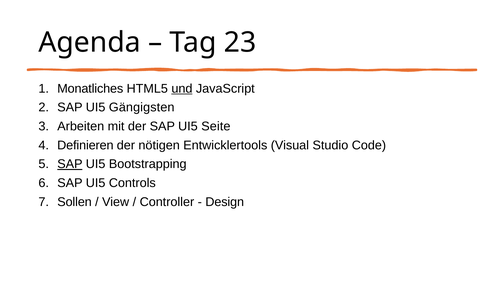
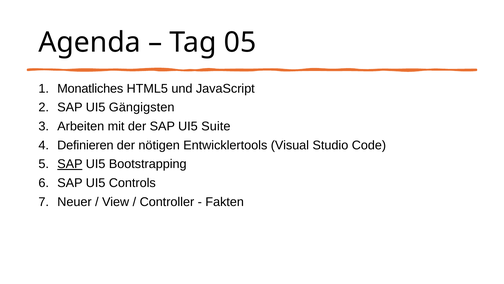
23: 23 -> 05
und underline: present -> none
Seite: Seite -> Suite
Sollen: Sollen -> Neuer
Design: Design -> Fakten
